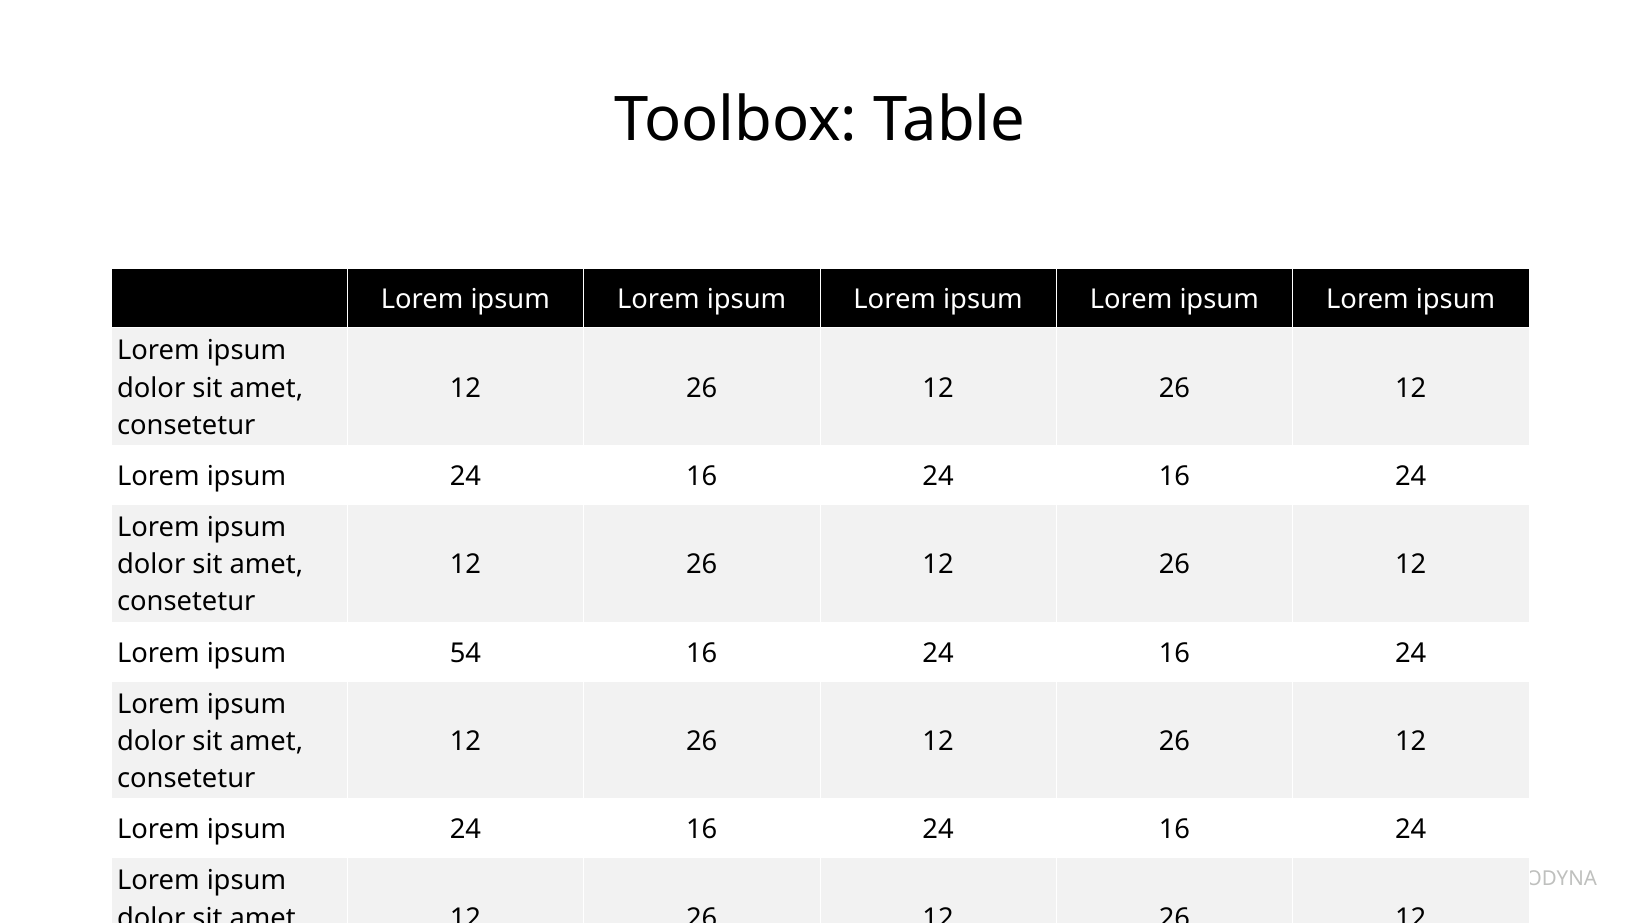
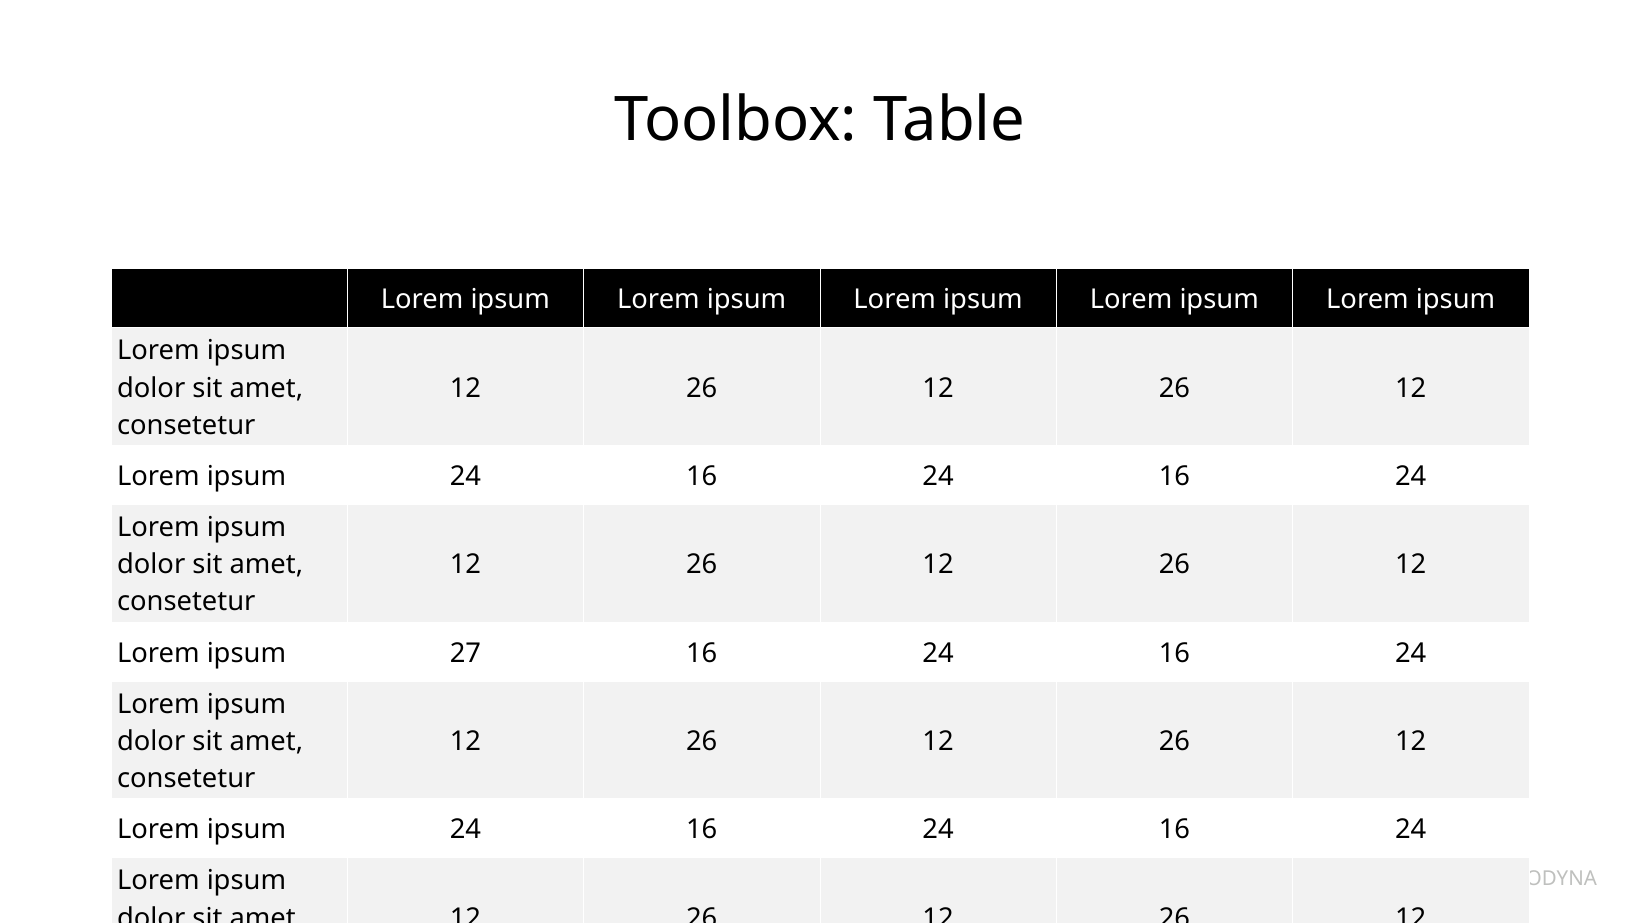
54: 54 -> 27
